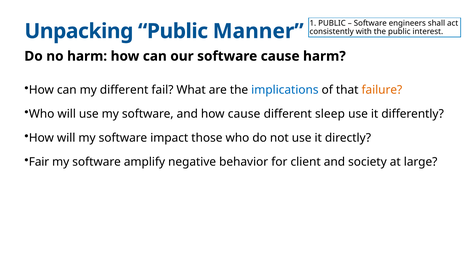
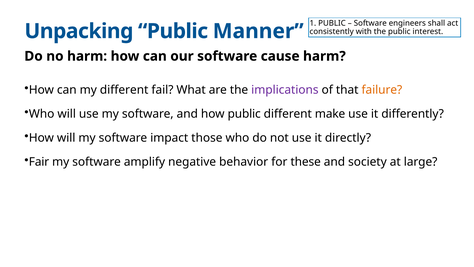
implications colour: blue -> purple
how cause: cause -> public
sleep: sleep -> make
client: client -> these
